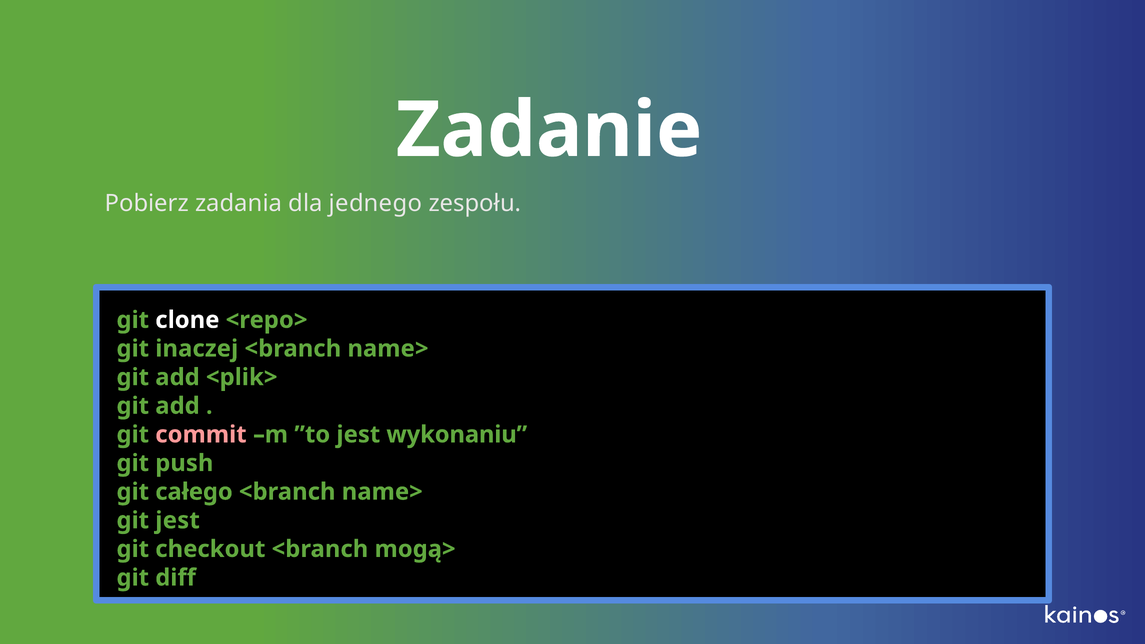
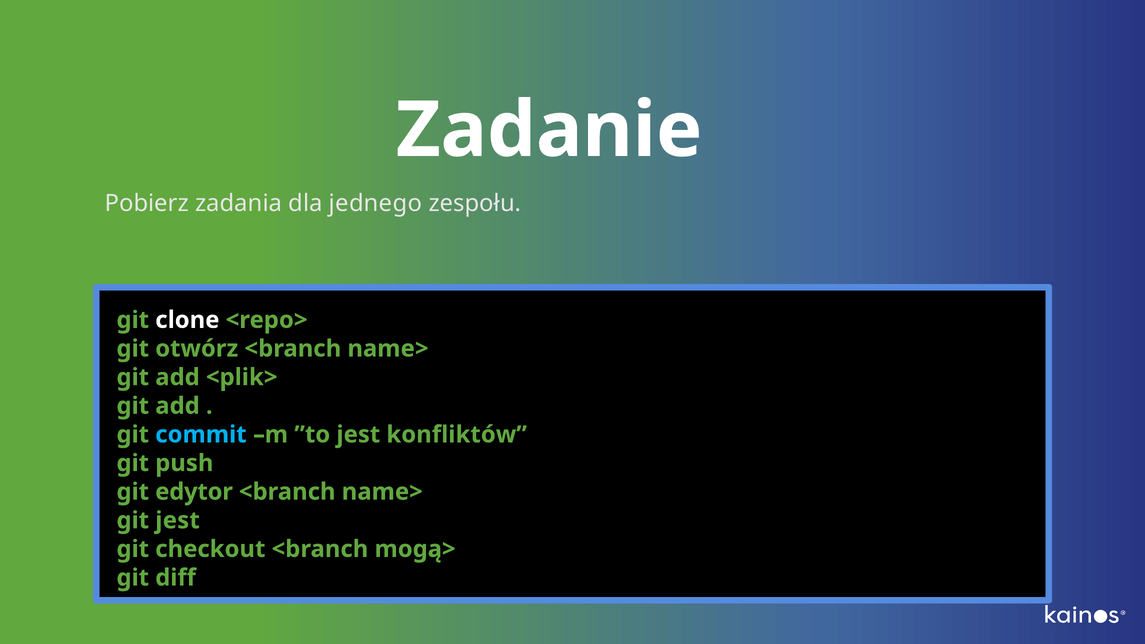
inaczej: inaczej -> otwórz
commit colour: pink -> light blue
wykonaniu: wykonaniu -> konfliktów
całego: całego -> edytor
